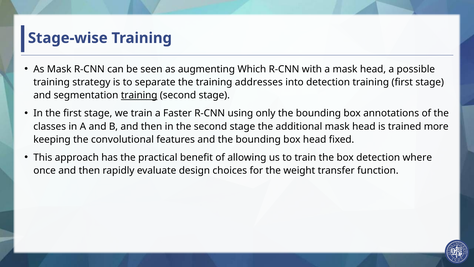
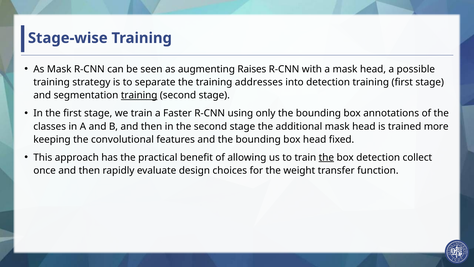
Which: Which -> Raises
the at (326, 157) underline: none -> present
where: where -> collect
